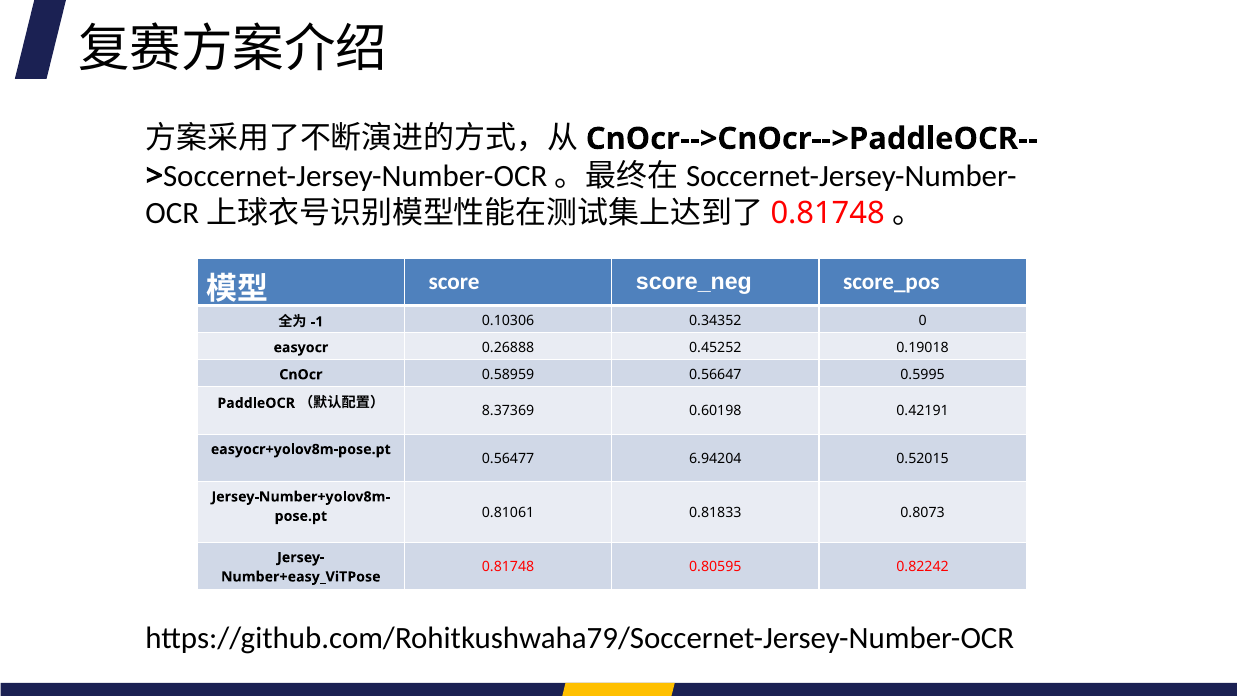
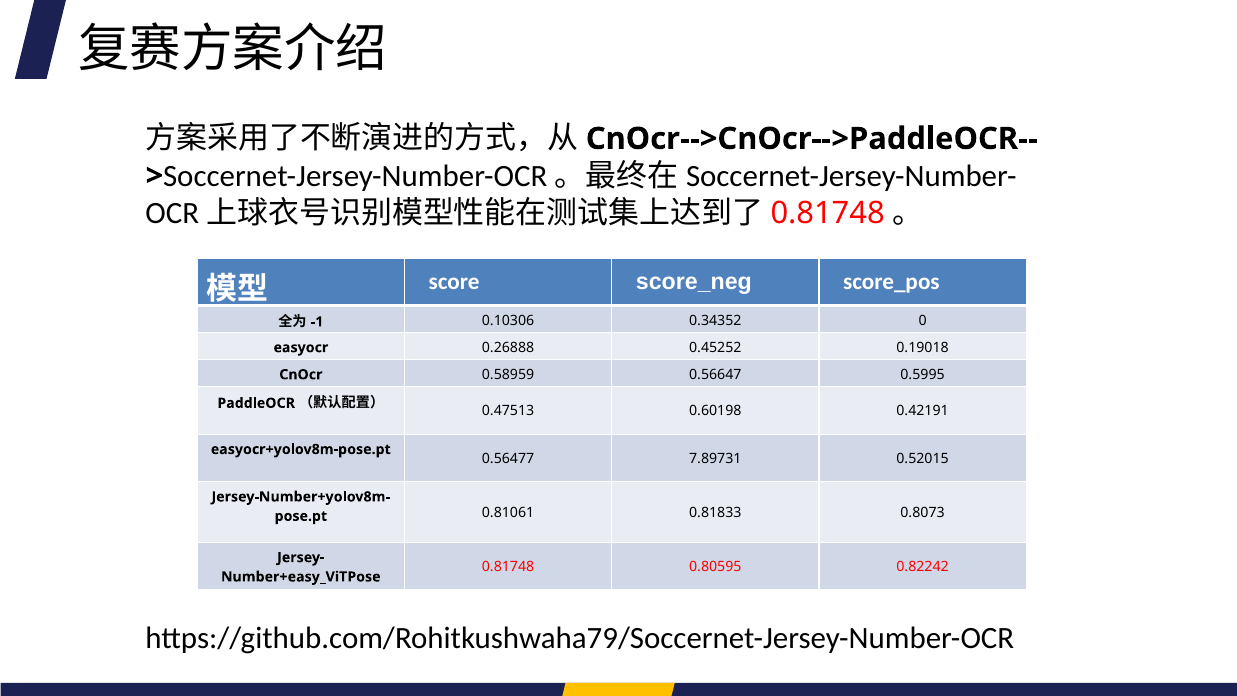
8.37369: 8.37369 -> 0.47513
6.94204: 6.94204 -> 7.89731
